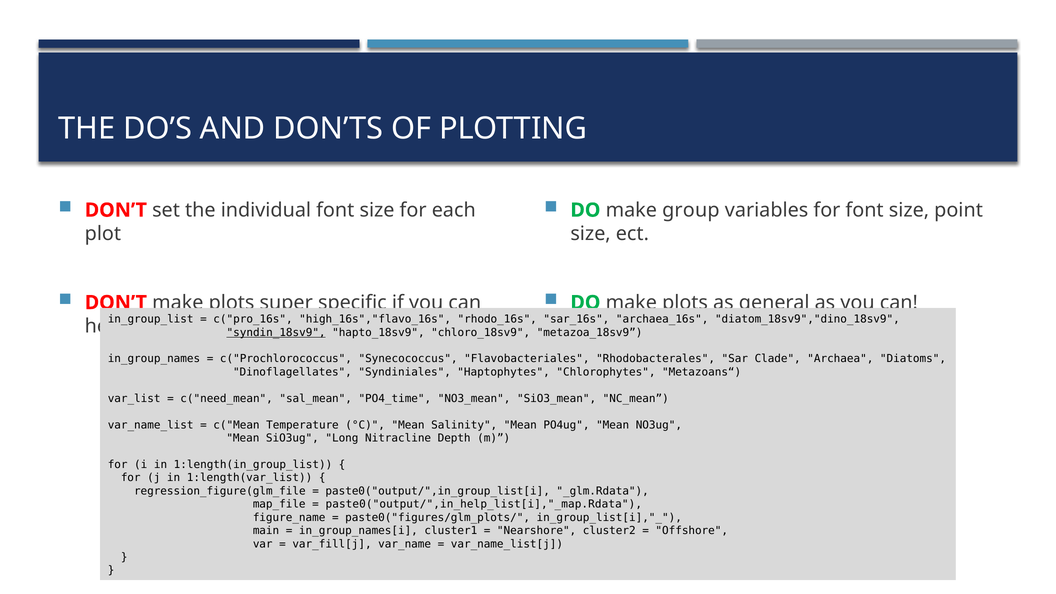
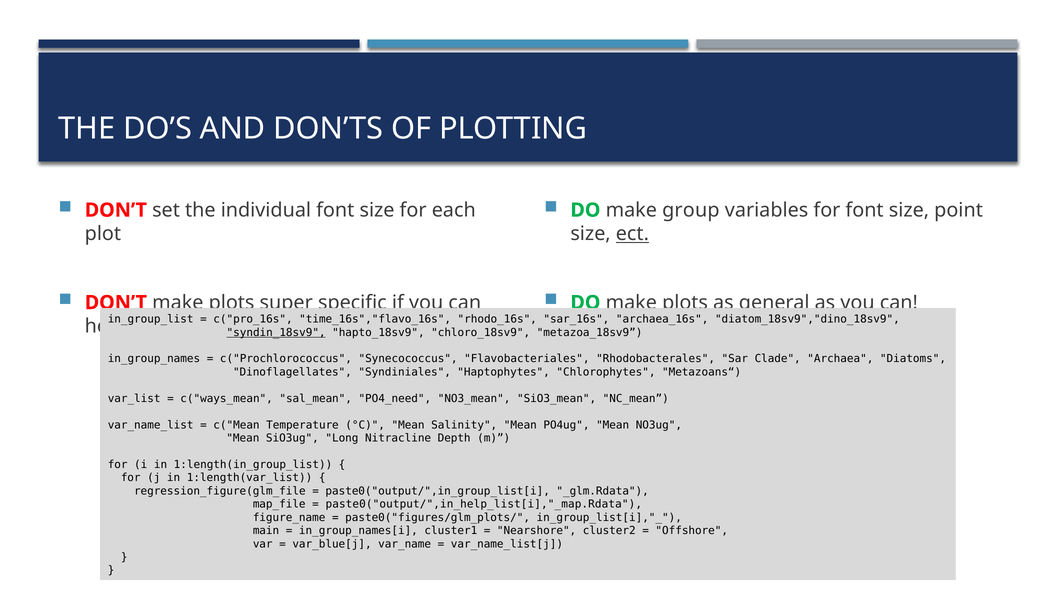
ect underline: none -> present
high_16s","flavo_16s: high_16s","flavo_16s -> time_16s","flavo_16s
c("need_mean: c("need_mean -> c("ways_mean
PO4_time: PO4_time -> PO4_need
var_fill[j: var_fill[j -> var_blue[j
